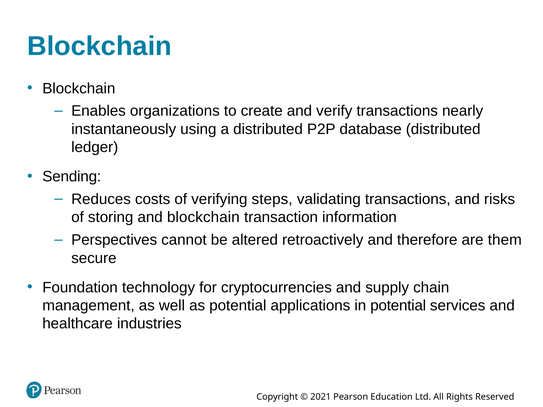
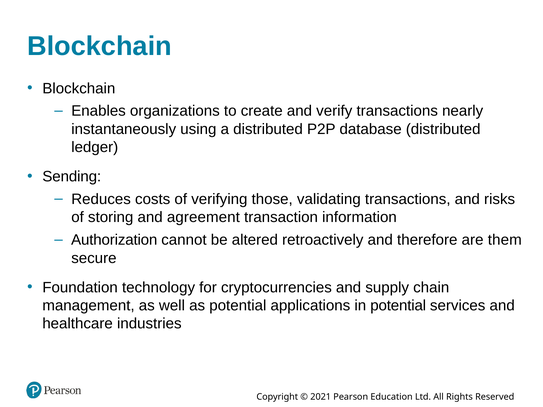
steps: steps -> those
and blockchain: blockchain -> agreement
Perspectives: Perspectives -> Authorization
